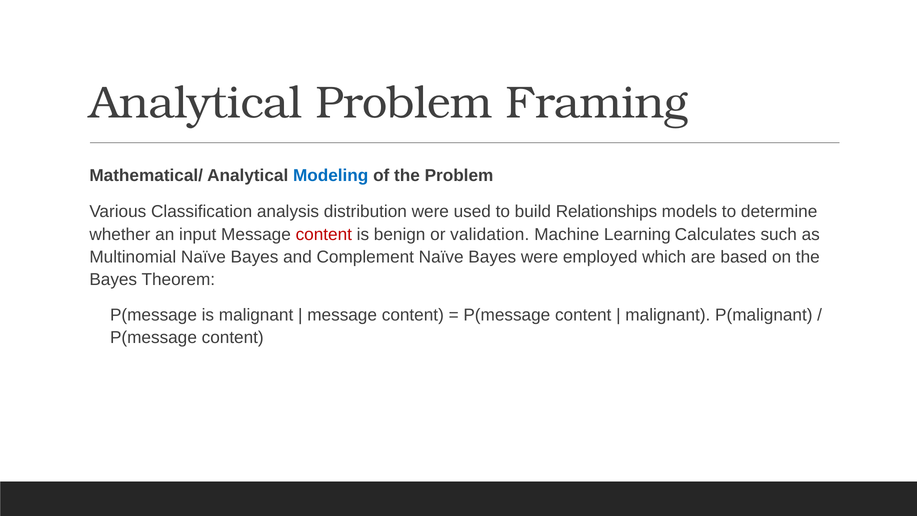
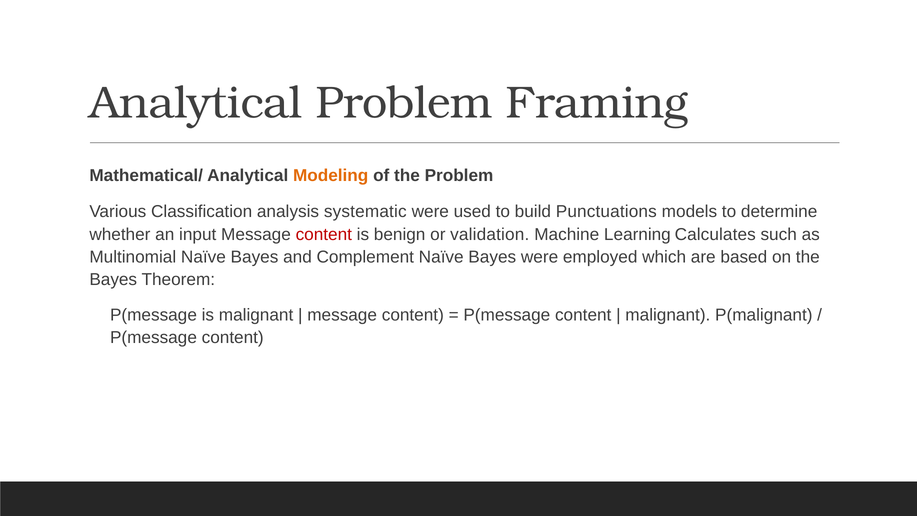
Modeling colour: blue -> orange
distribution: distribution -> systematic
Relationships: Relationships -> Punctuations
